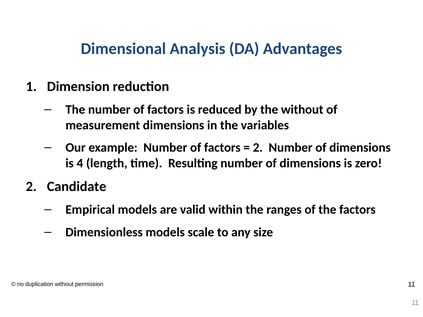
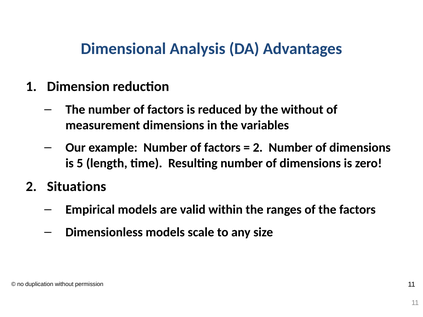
4: 4 -> 5
Candidate: Candidate -> Situations
